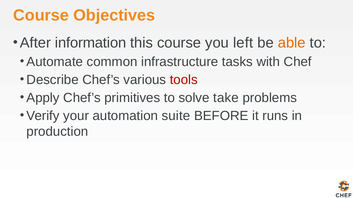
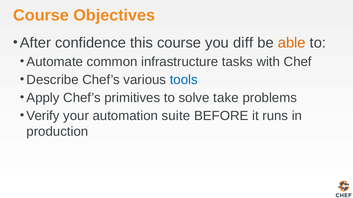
information: information -> confidence
left: left -> diff
tools colour: red -> blue
